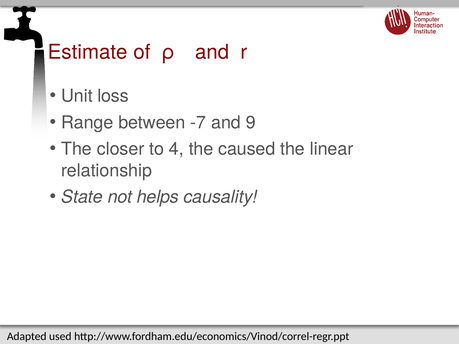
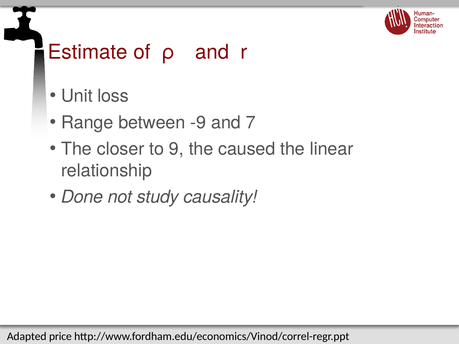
-7: -7 -> -9
9: 9 -> 7
4: 4 -> 9
State: State -> Done
helps: helps -> study
used: used -> price
